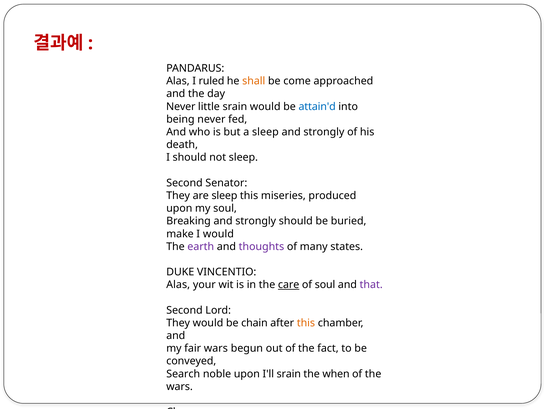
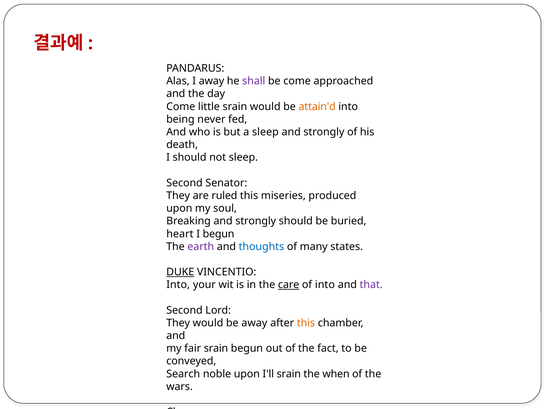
I ruled: ruled -> away
shall colour: orange -> purple
Never at (181, 106): Never -> Come
attain'd colour: blue -> orange
are sleep: sleep -> ruled
make at (180, 234): make -> heart
I would: would -> begun
thoughts colour: purple -> blue
DUKE underline: none -> present
Alas at (178, 285): Alas -> Into
of soul: soul -> into
be chain: chain -> away
fair wars: wars -> srain
